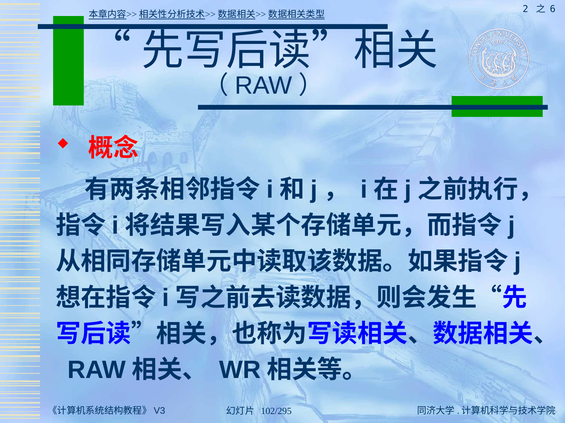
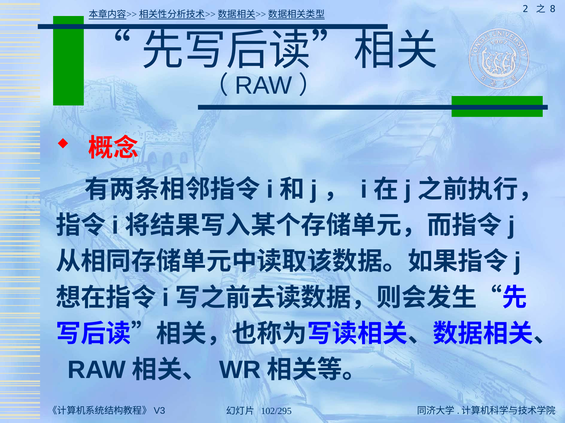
6: 6 -> 8
